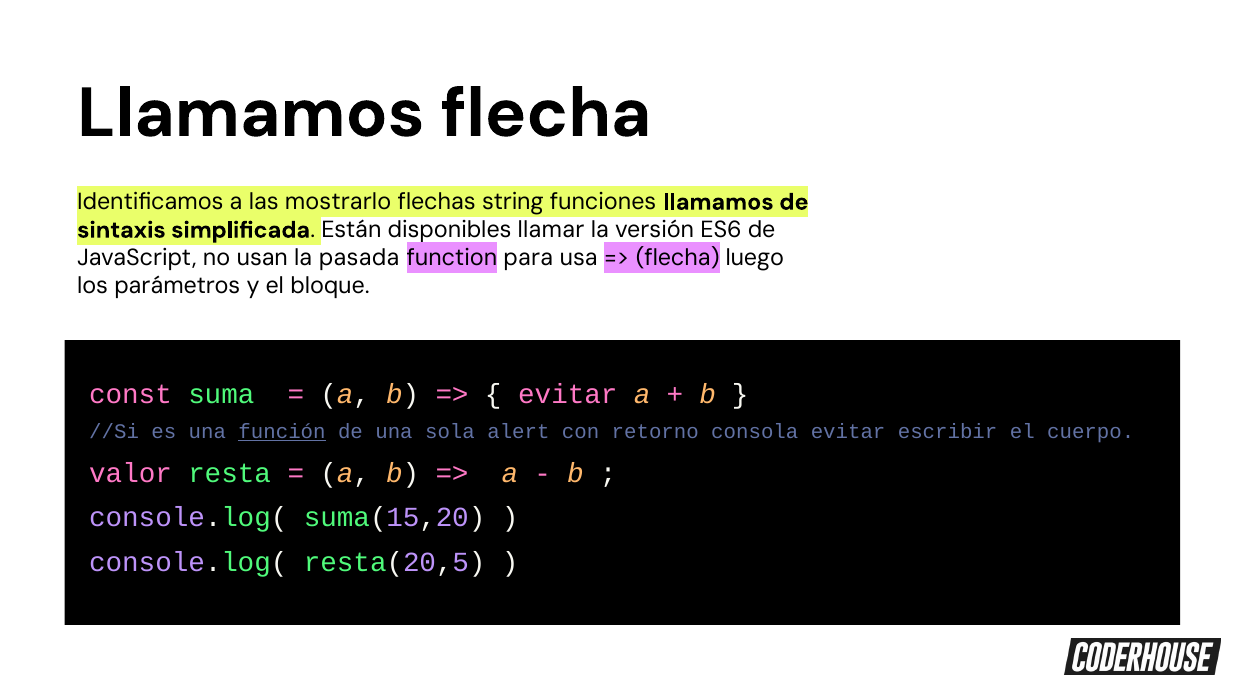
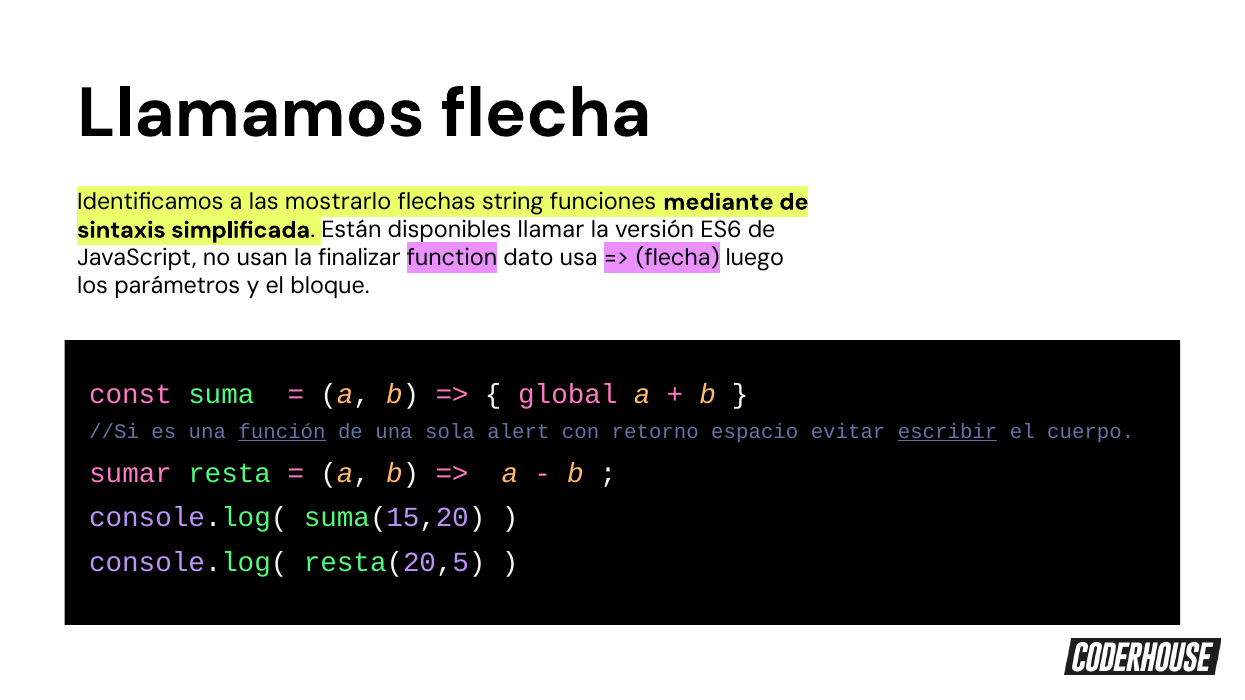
funciones llamamos: llamamos -> mediante
pasada: pasada -> finalizar
para: para -> dato
evitar at (568, 395): evitar -> global
consola: consola -> espacio
escribir underline: none -> present
valor: valor -> sumar
